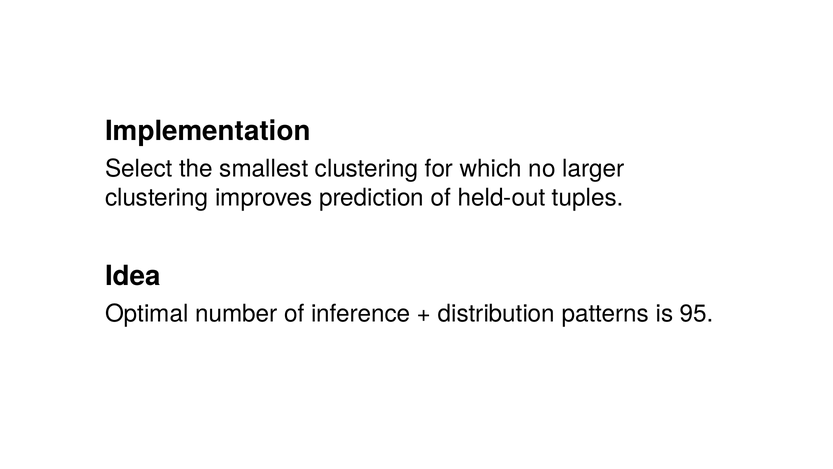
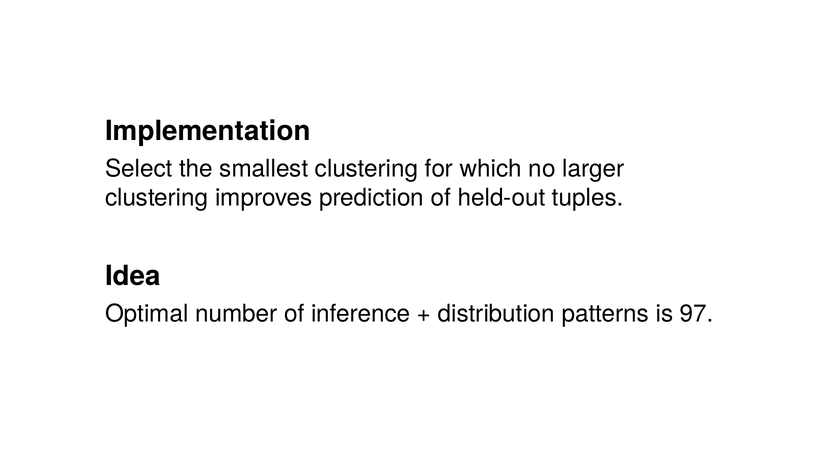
95: 95 -> 97
